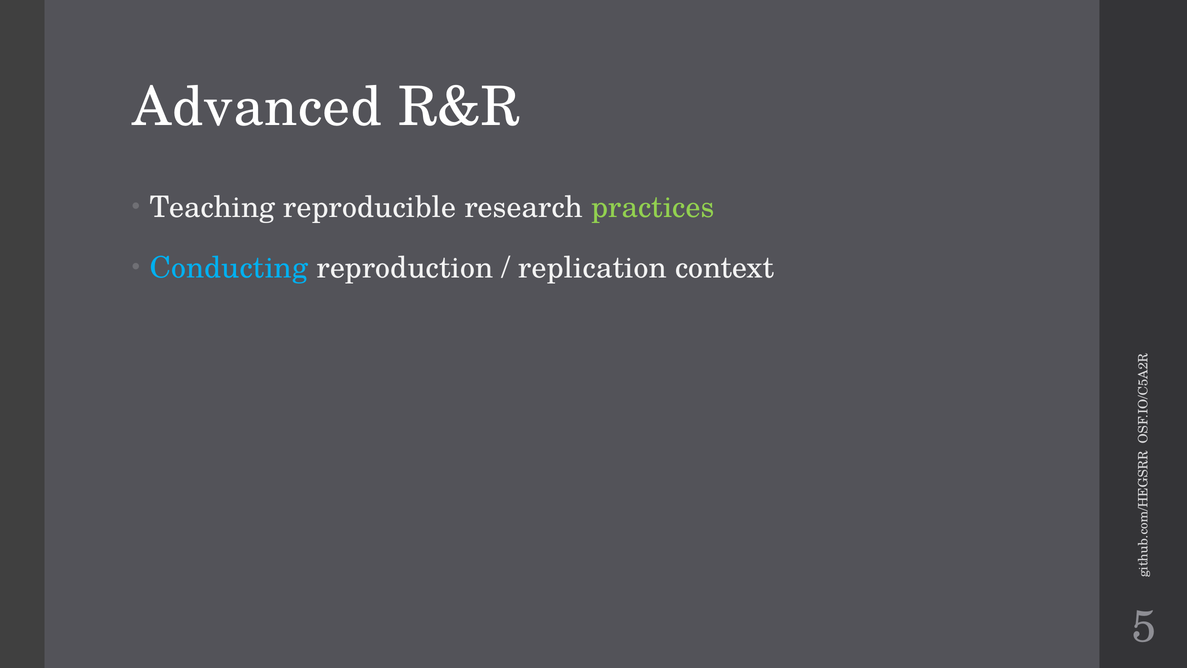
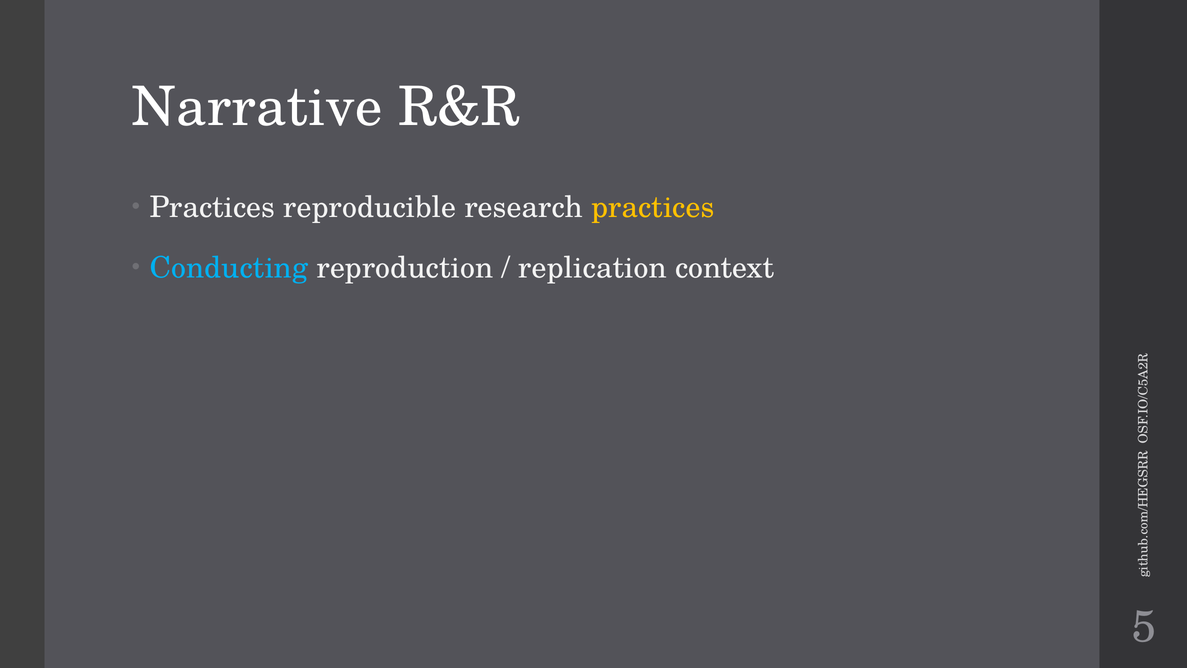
Advanced: Advanced -> Narrative
Teaching at (212, 207): Teaching -> Practices
practices at (653, 207) colour: light green -> yellow
